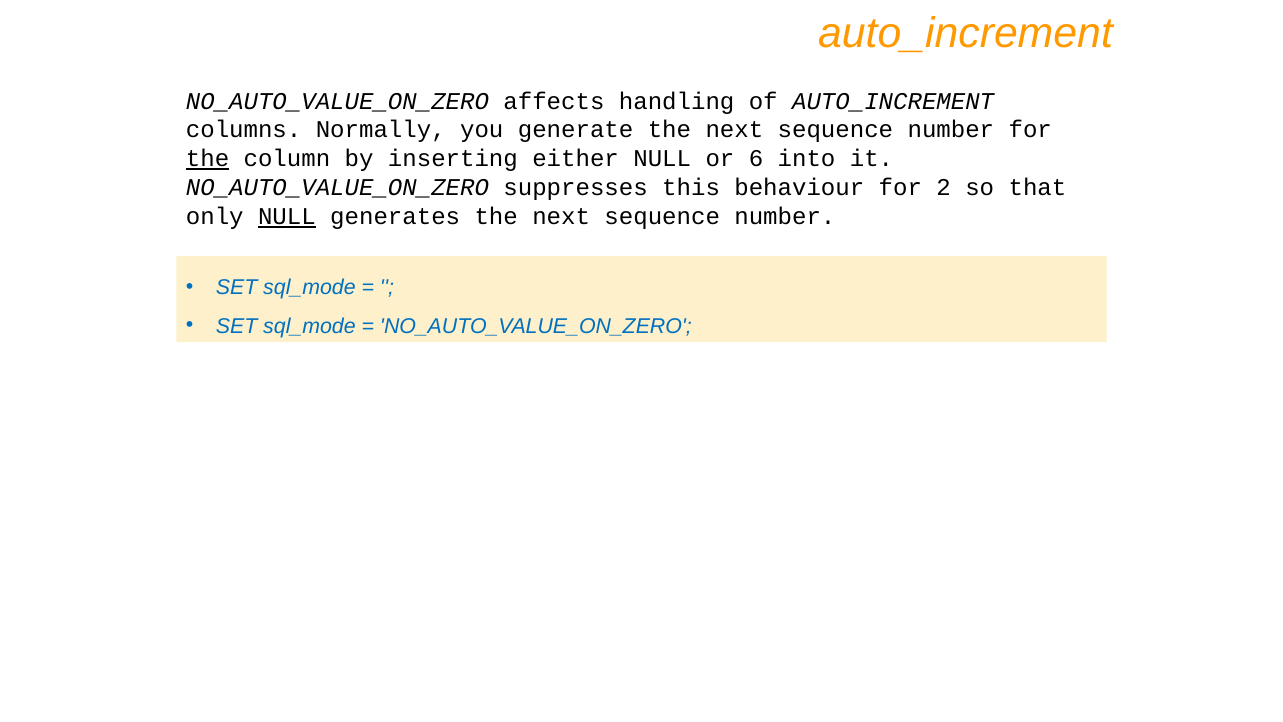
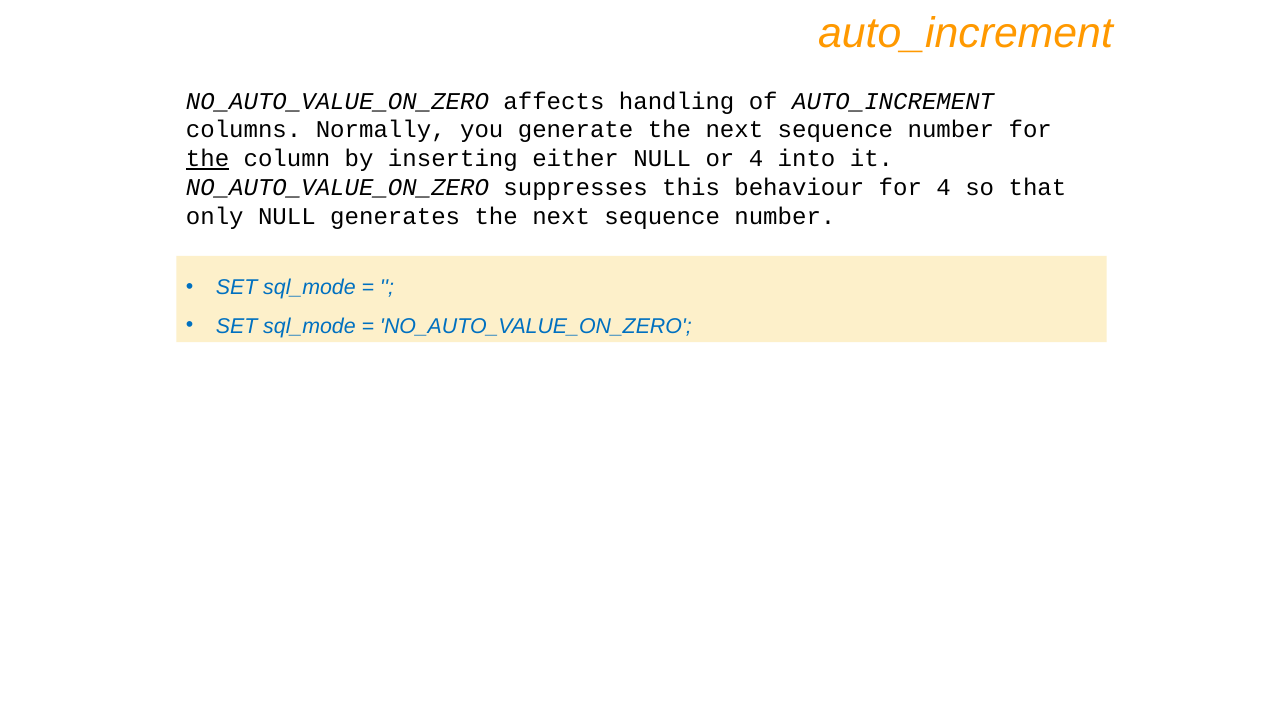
or 6: 6 -> 4
for 2: 2 -> 4
NULL at (287, 216) underline: present -> none
